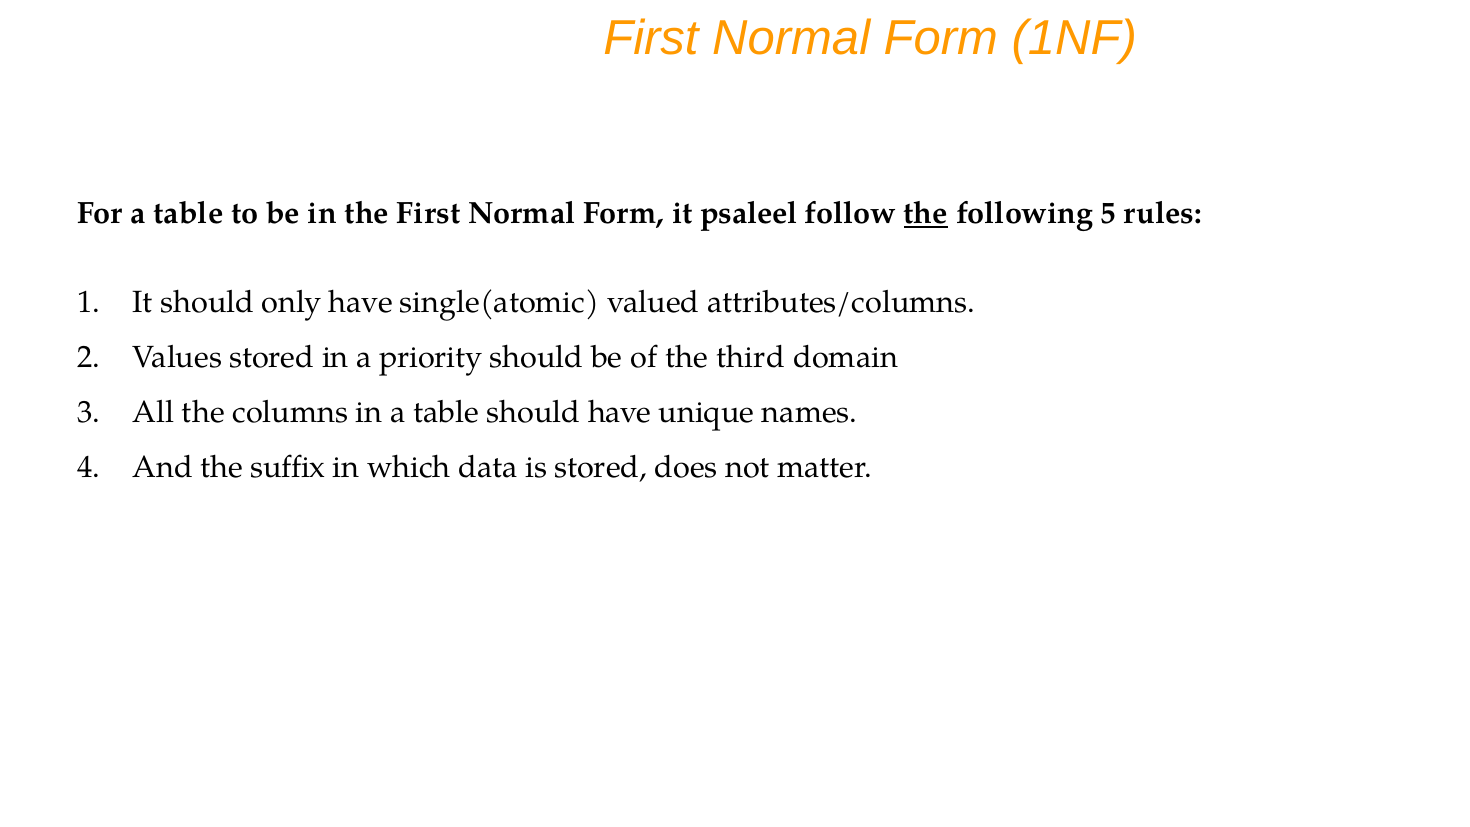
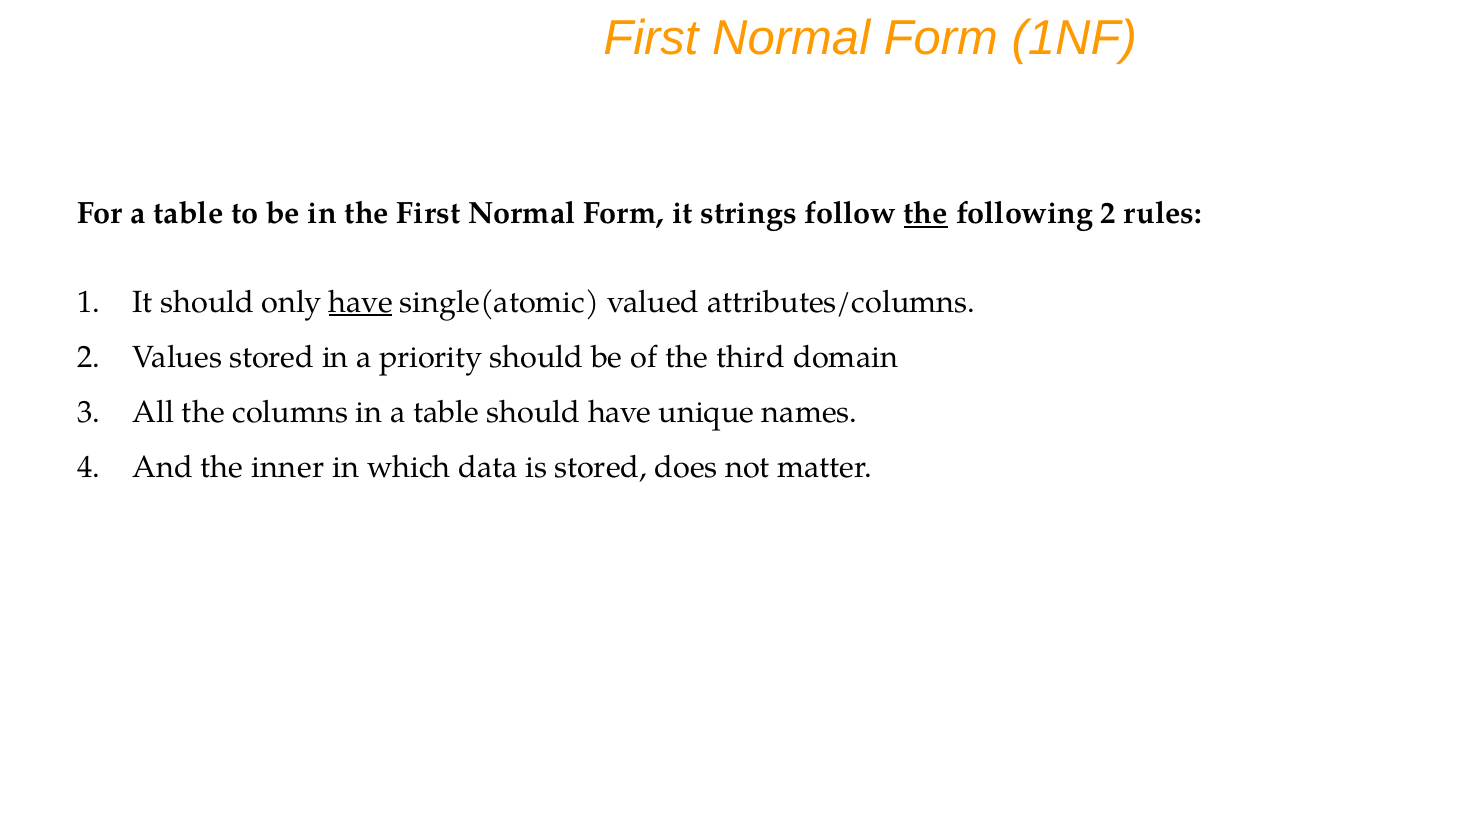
psaleel: psaleel -> strings
following 5: 5 -> 2
have at (361, 302) underline: none -> present
suffix: suffix -> inner
